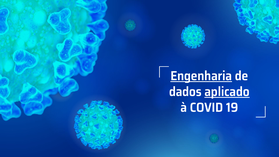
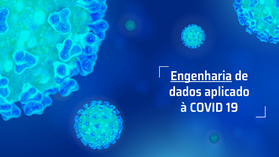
aplicado underline: present -> none
